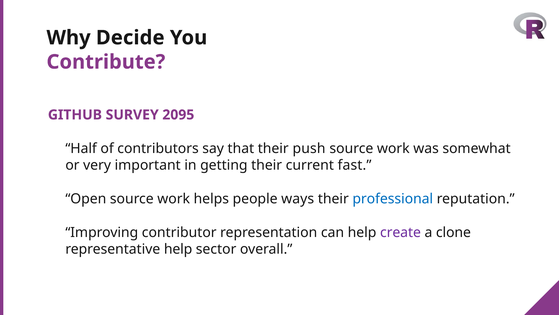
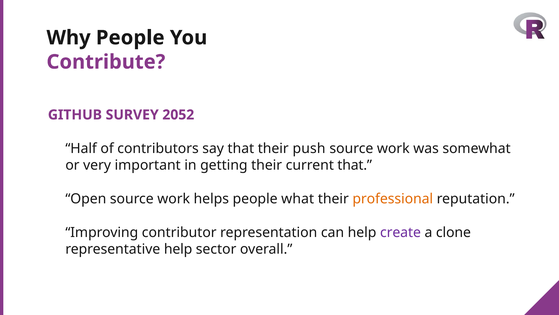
Why Decide: Decide -> People
2095: 2095 -> 2052
current fast: fast -> that
ways: ways -> what
professional colour: blue -> orange
